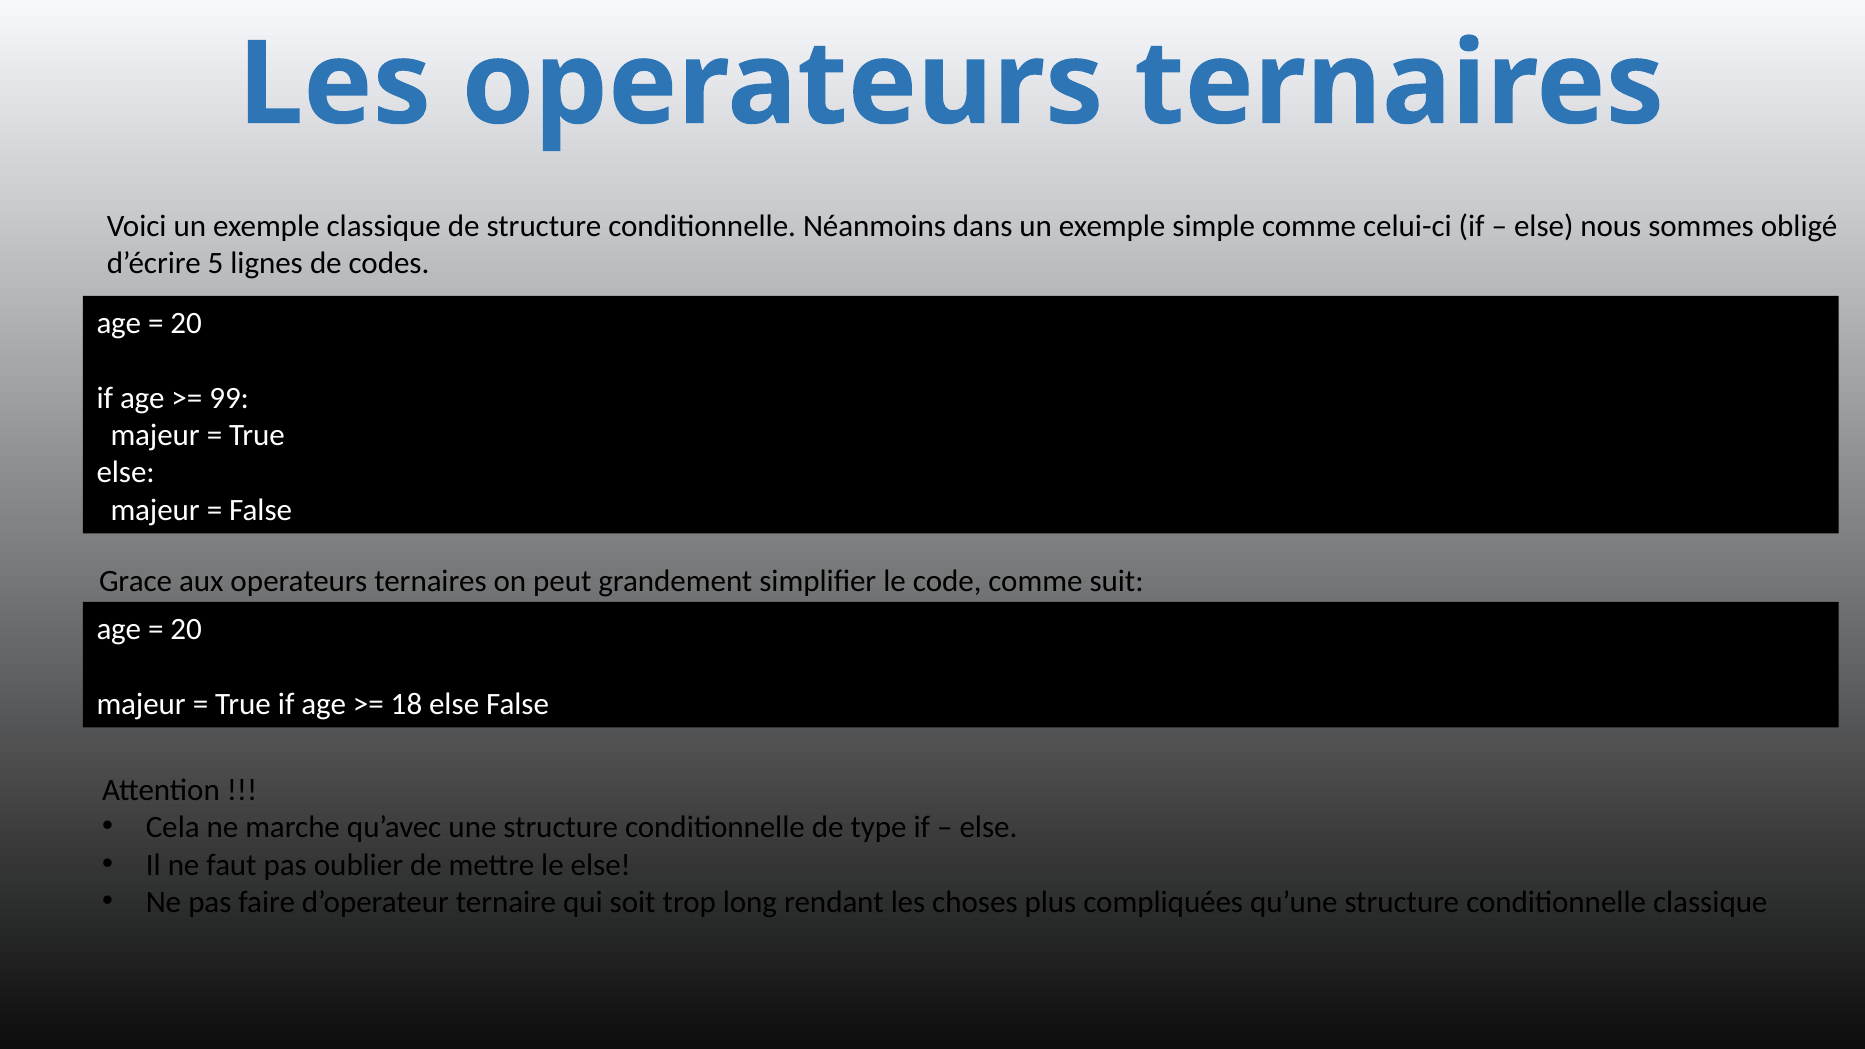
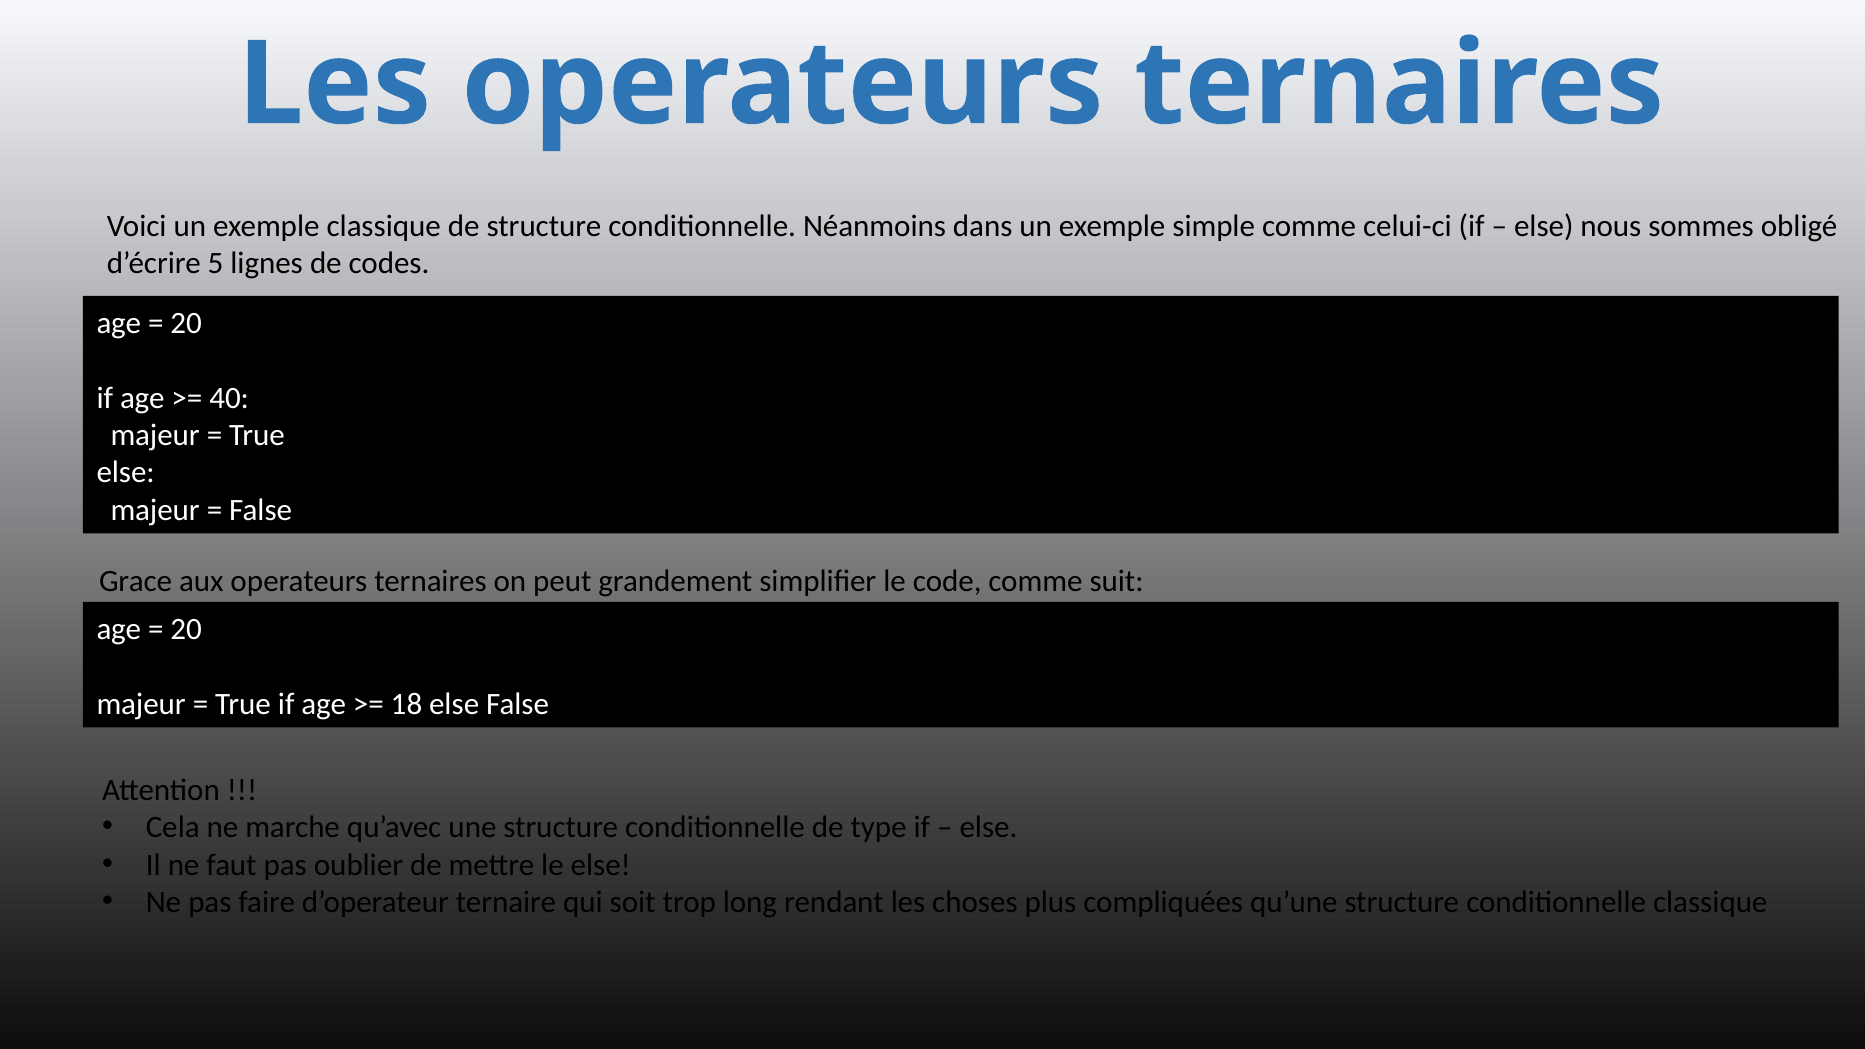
99: 99 -> 40
